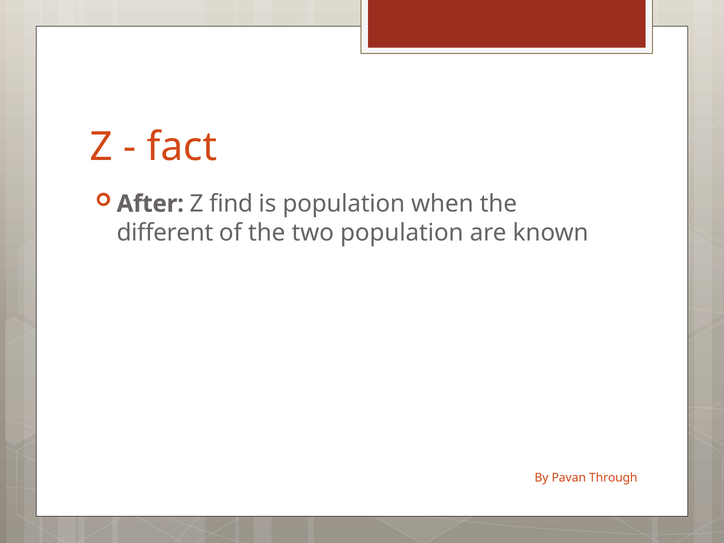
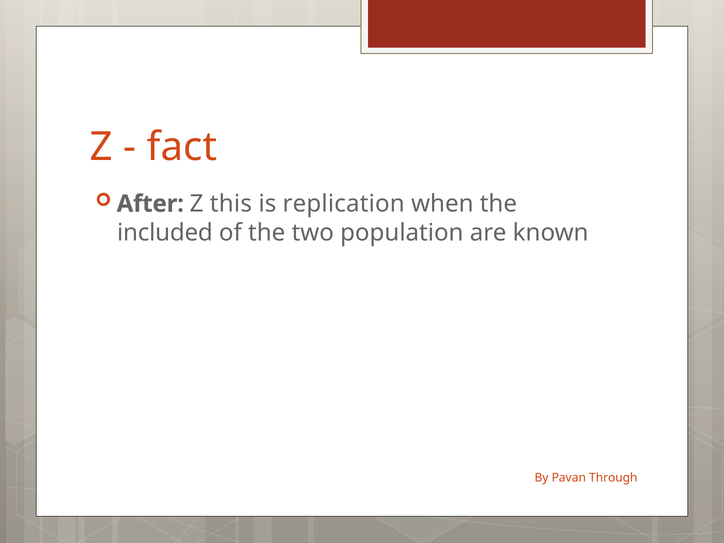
find: find -> this
is population: population -> replication
different: different -> included
